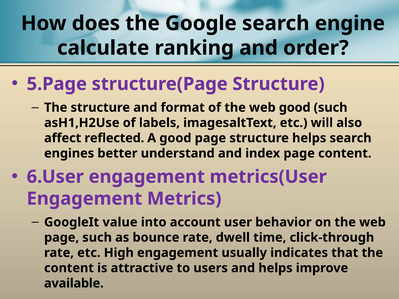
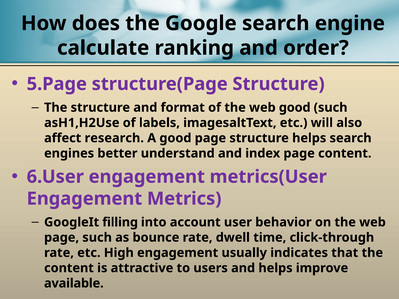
reflected: reflected -> research
value: value -> filling
